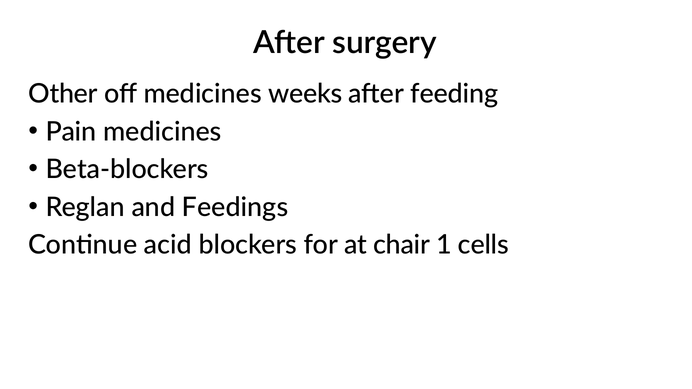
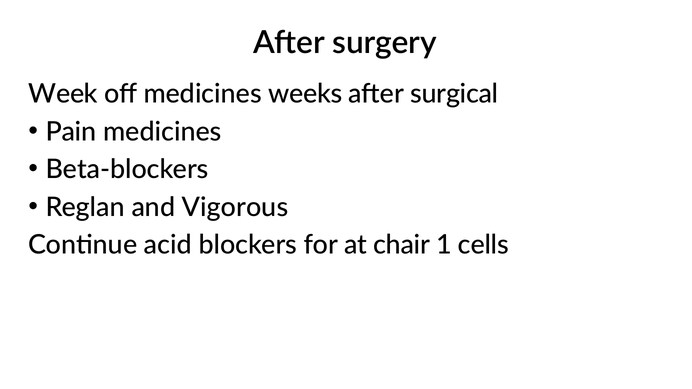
Other: Other -> Week
feeding: feeding -> surgical
Feedings: Feedings -> Vigorous
